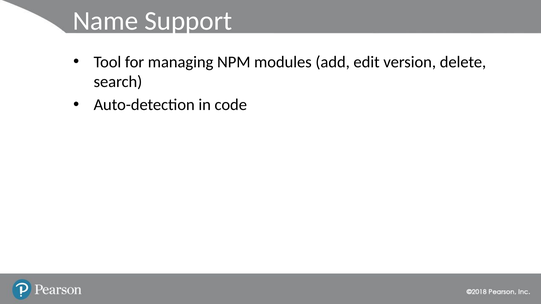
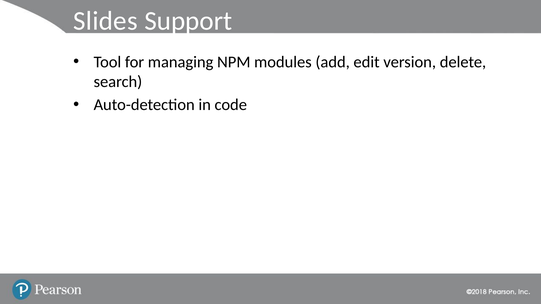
Name: Name -> Slides
